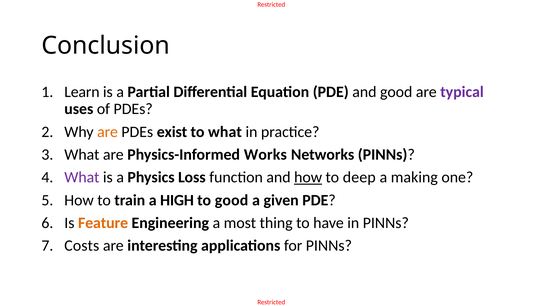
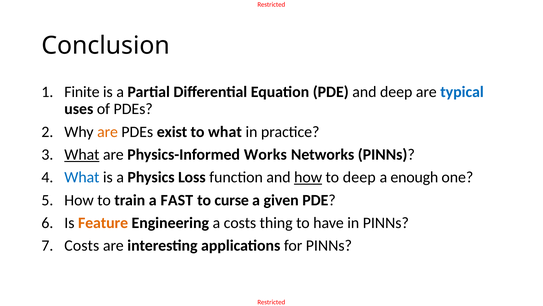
Learn: Learn -> Finite
and good: good -> deep
typical colour: purple -> blue
What at (82, 154) underline: none -> present
What at (82, 177) colour: purple -> blue
making: making -> enough
HIGH: HIGH -> FAST
to good: good -> curse
a most: most -> costs
